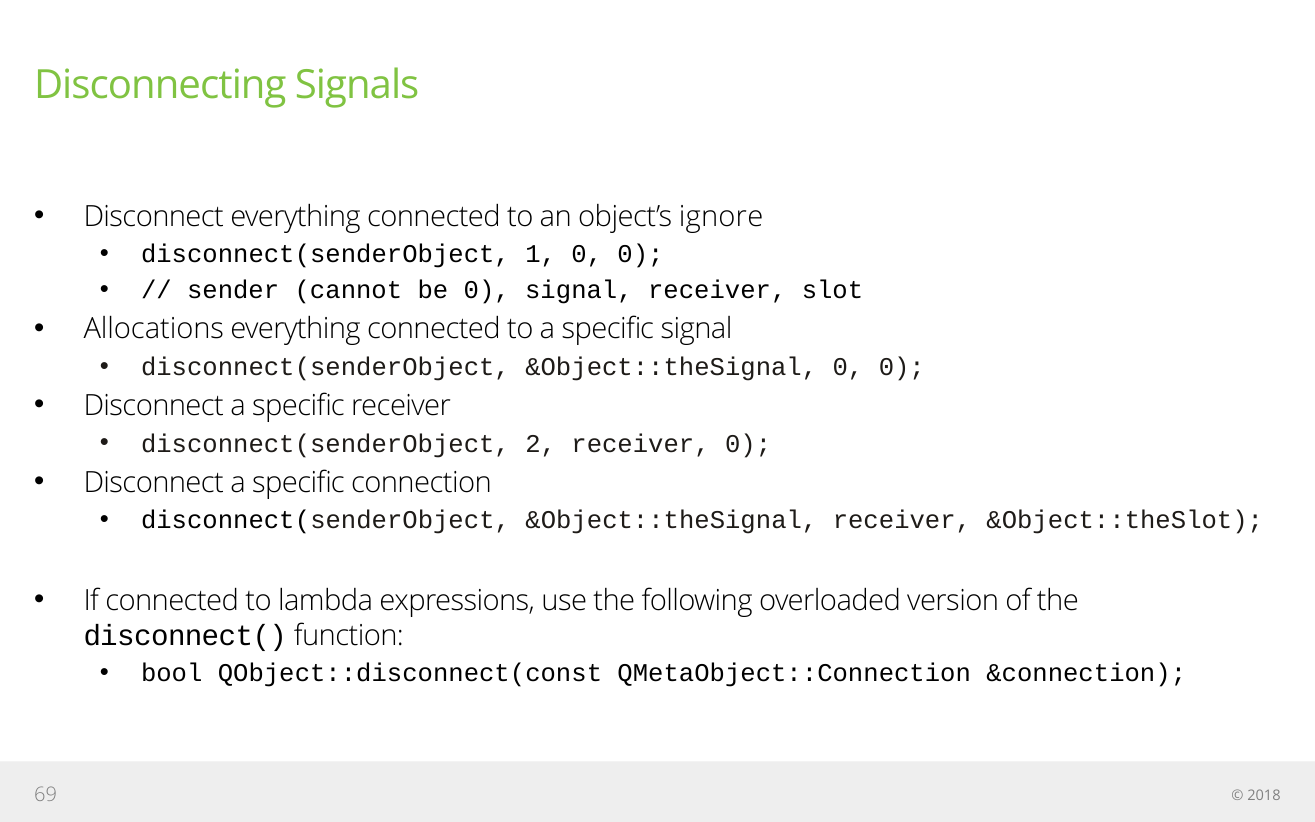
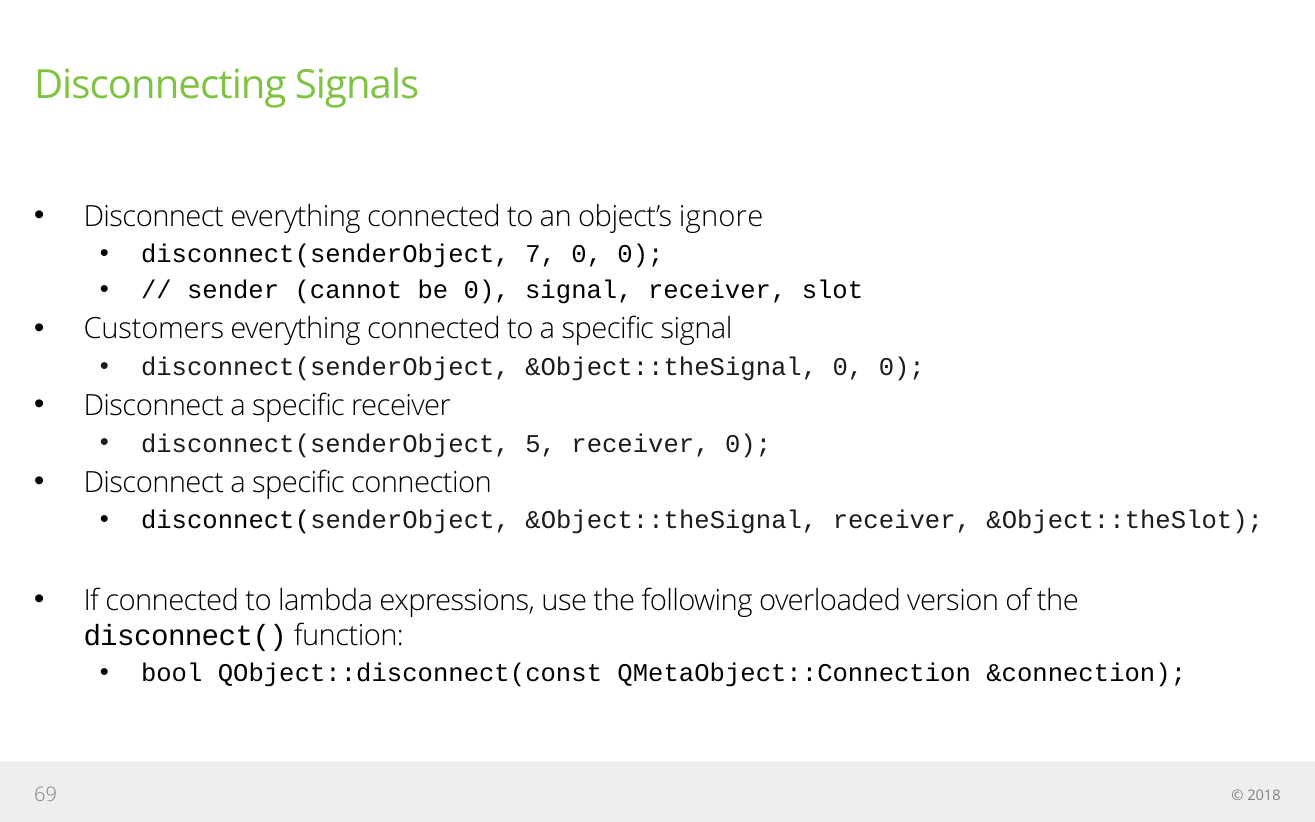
1: 1 -> 7
Allocations: Allocations -> Customers
2: 2 -> 5
